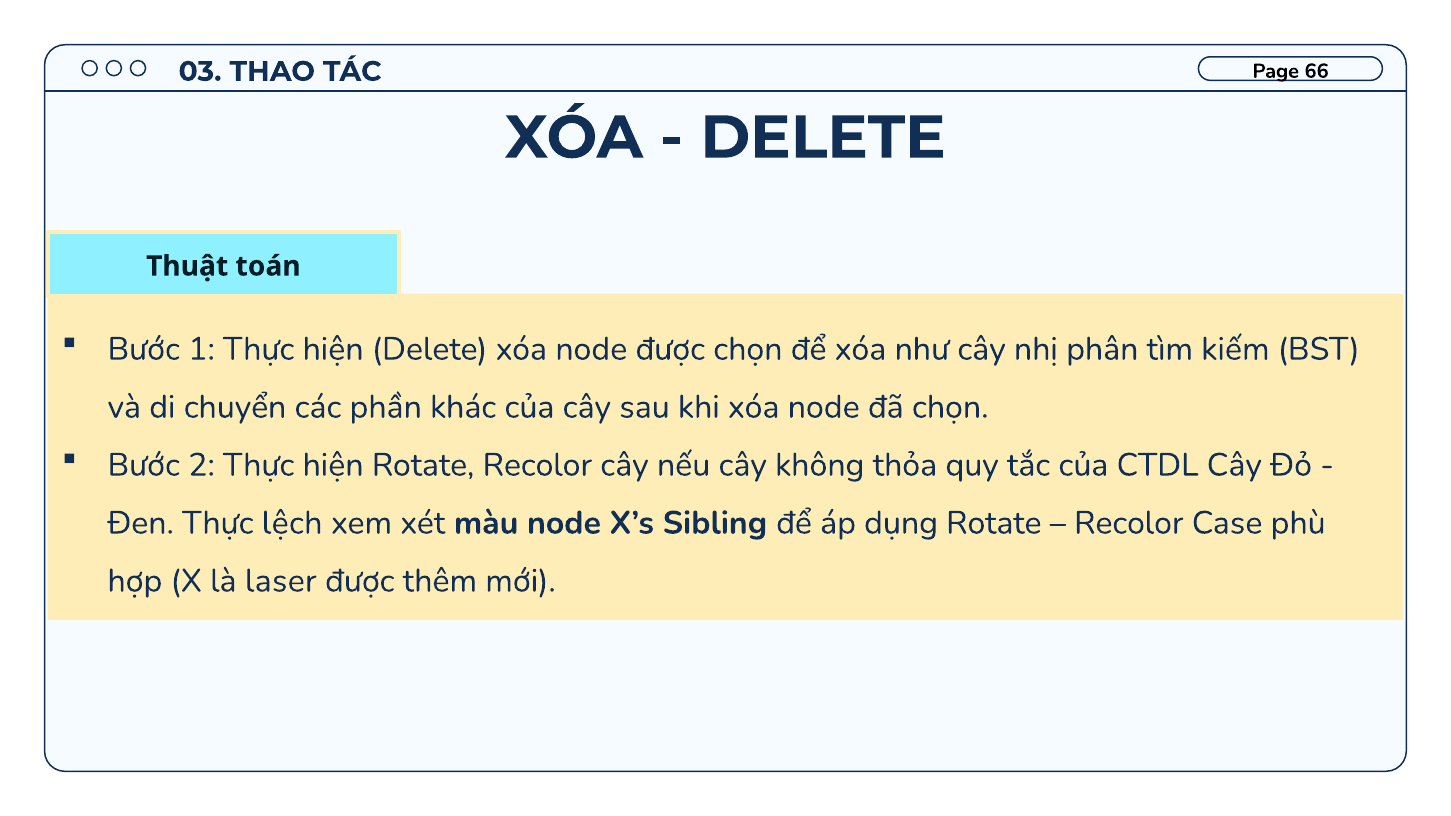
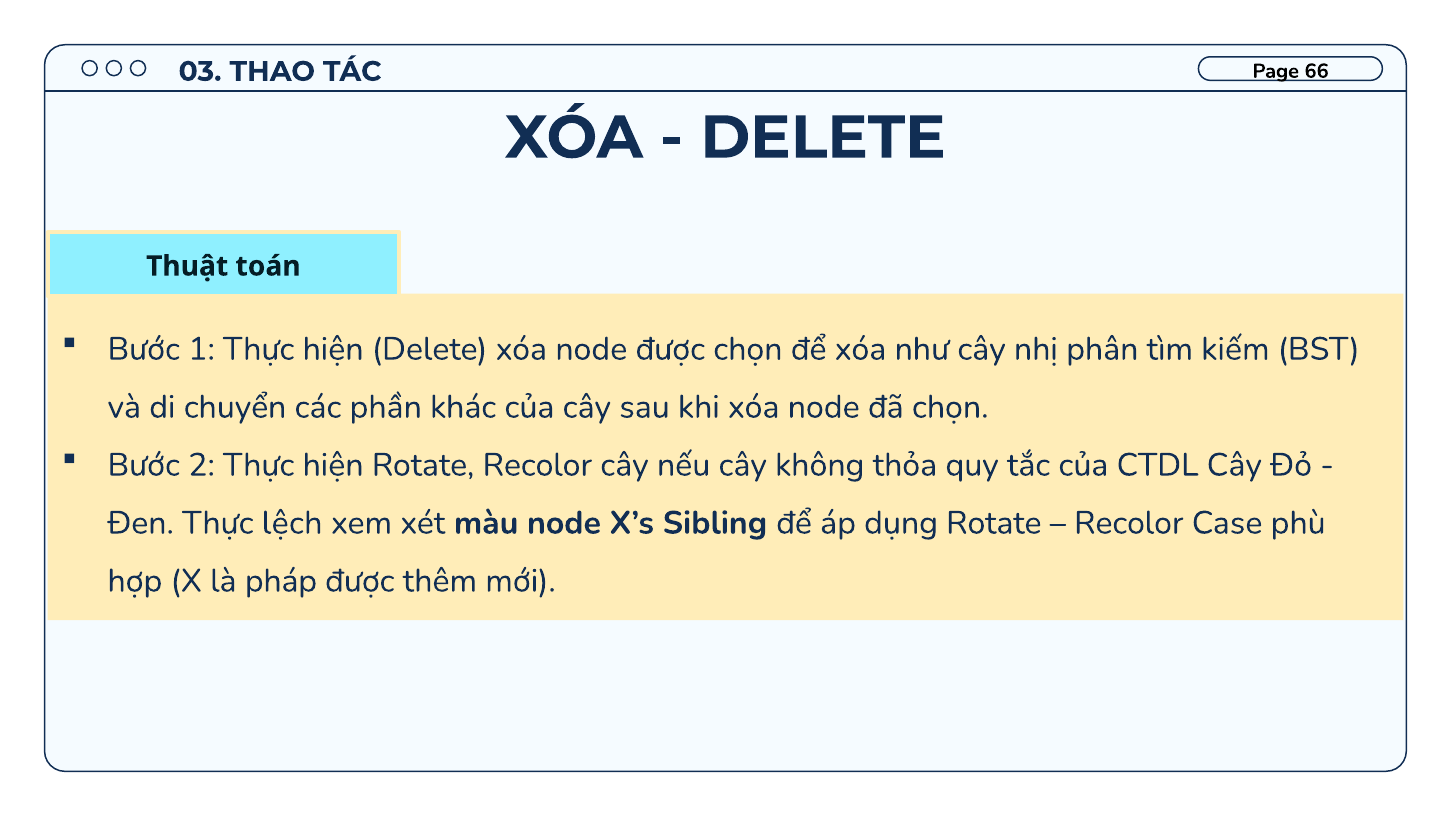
laser: laser -> pháp
